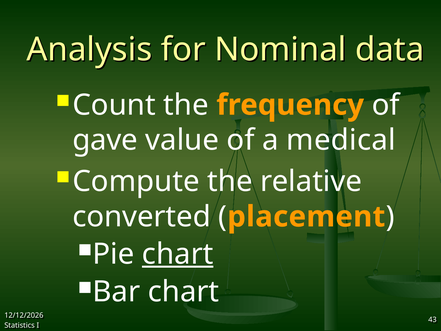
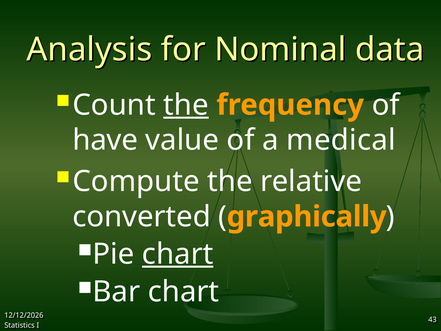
the at (186, 105) underline: none -> present
gave: gave -> have
placement: placement -> graphically
